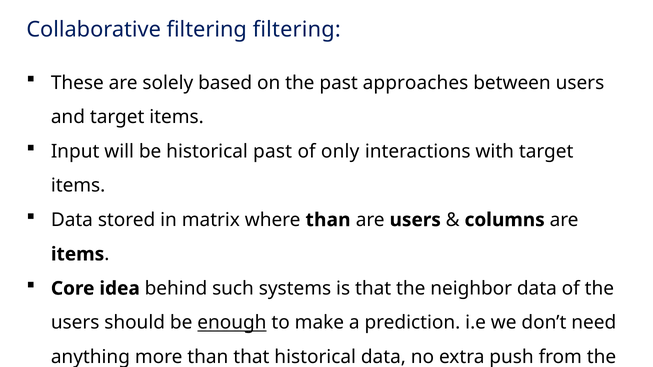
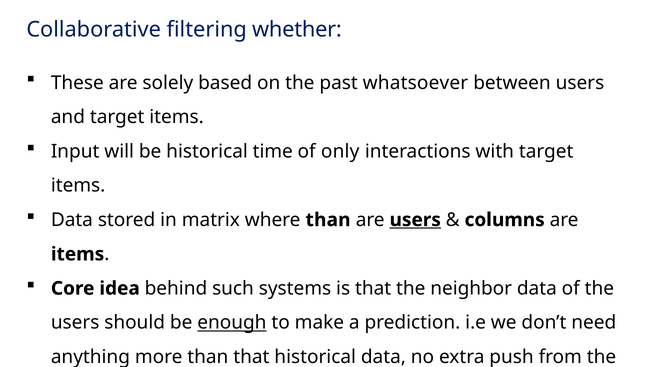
filtering filtering: filtering -> whether
approaches: approaches -> whatsoever
historical past: past -> time
users at (415, 220) underline: none -> present
